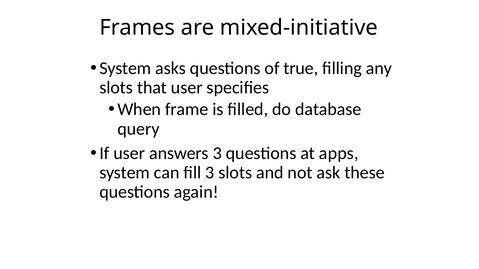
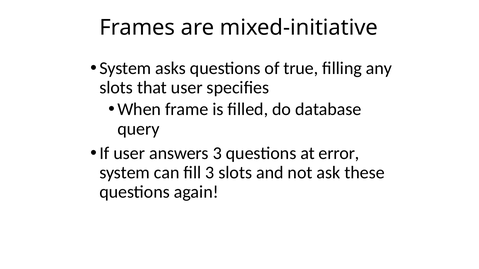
apps: apps -> error
